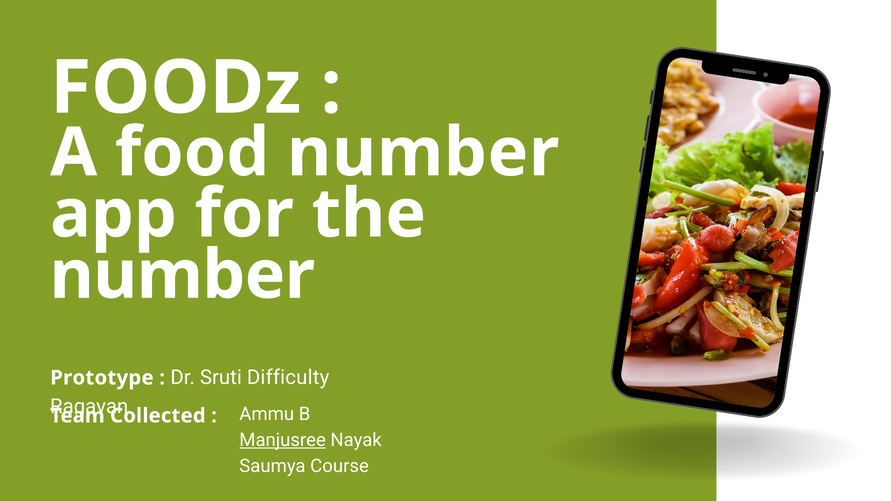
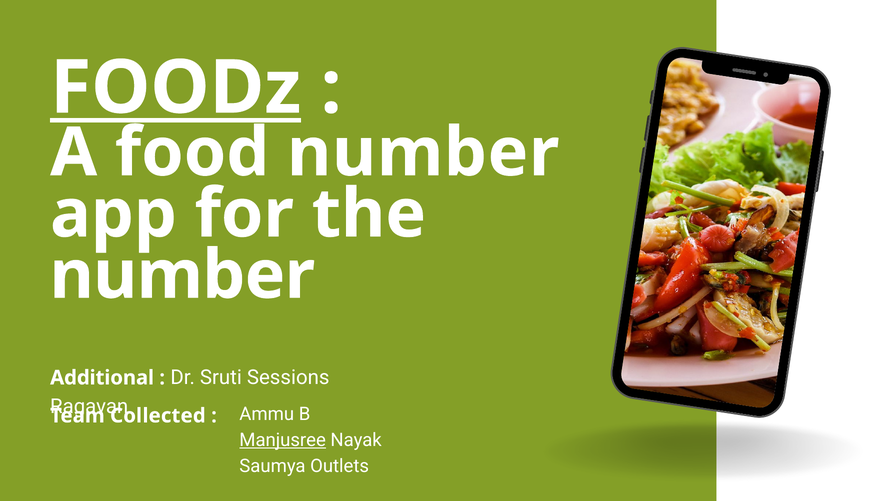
FOODz underline: none -> present
Prototype: Prototype -> Additional
Difficulty: Difficulty -> Sessions
Course: Course -> Outlets
